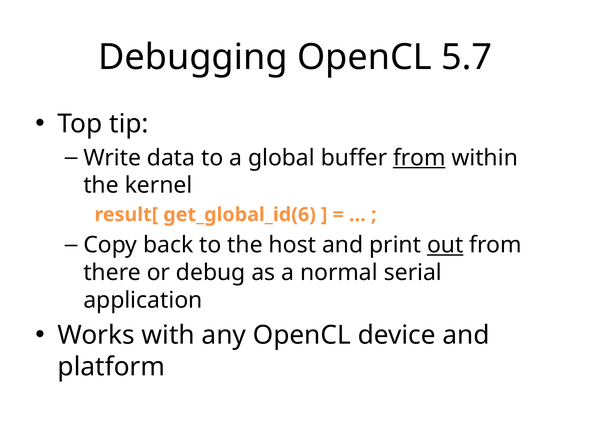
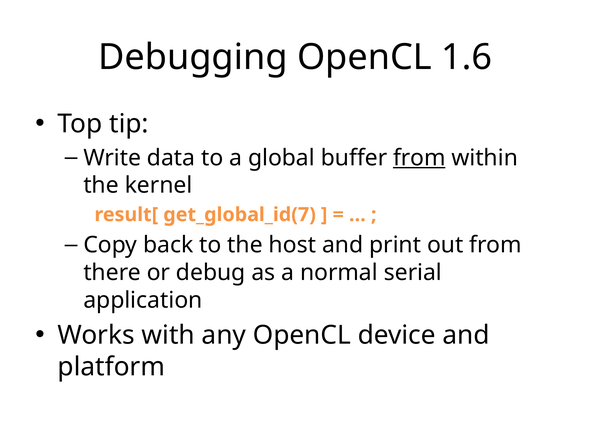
5.7: 5.7 -> 1.6
get_global_id(6: get_global_id(6 -> get_global_id(7
out underline: present -> none
